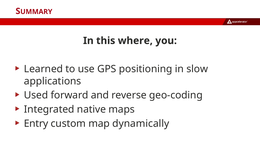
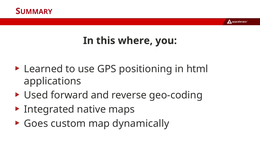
slow: slow -> html
Entry: Entry -> Goes
